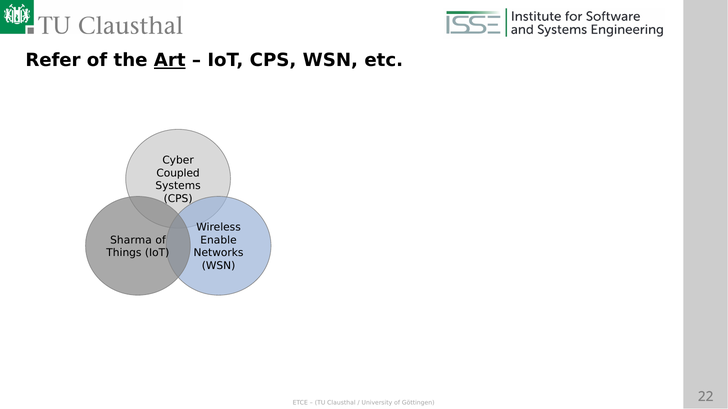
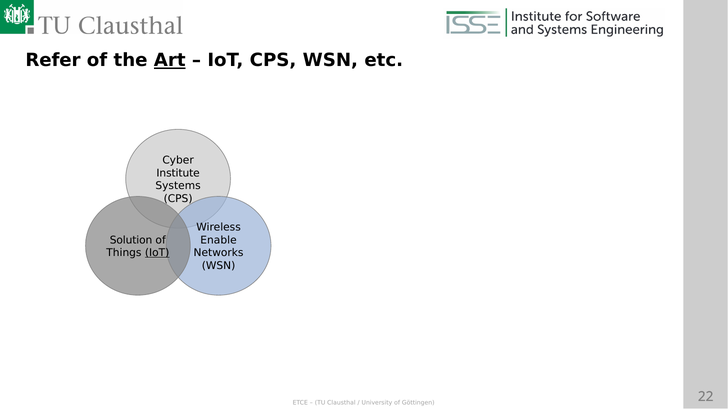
Coupled: Coupled -> Institute
Sharma: Sharma -> Solution
IoT at (157, 253) underline: none -> present
